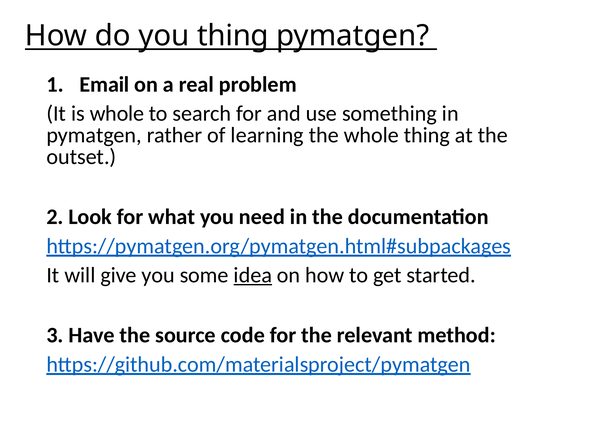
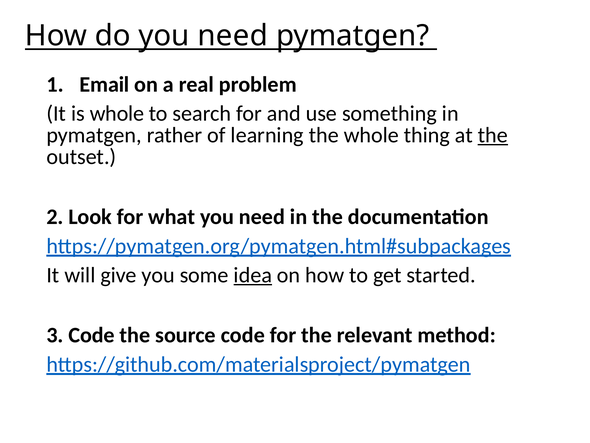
do you thing: thing -> need
the at (493, 135) underline: none -> present
3 Have: Have -> Code
